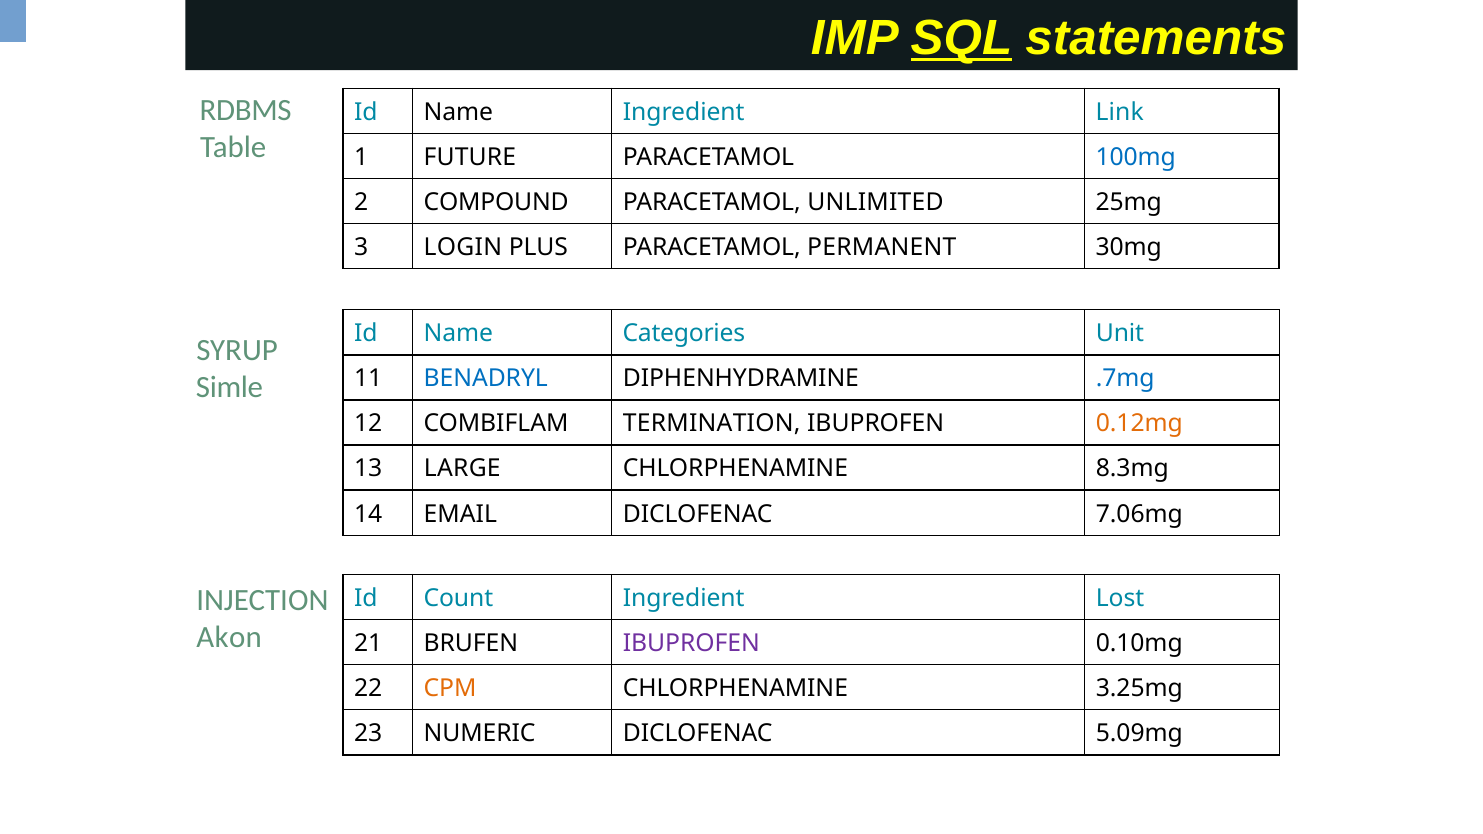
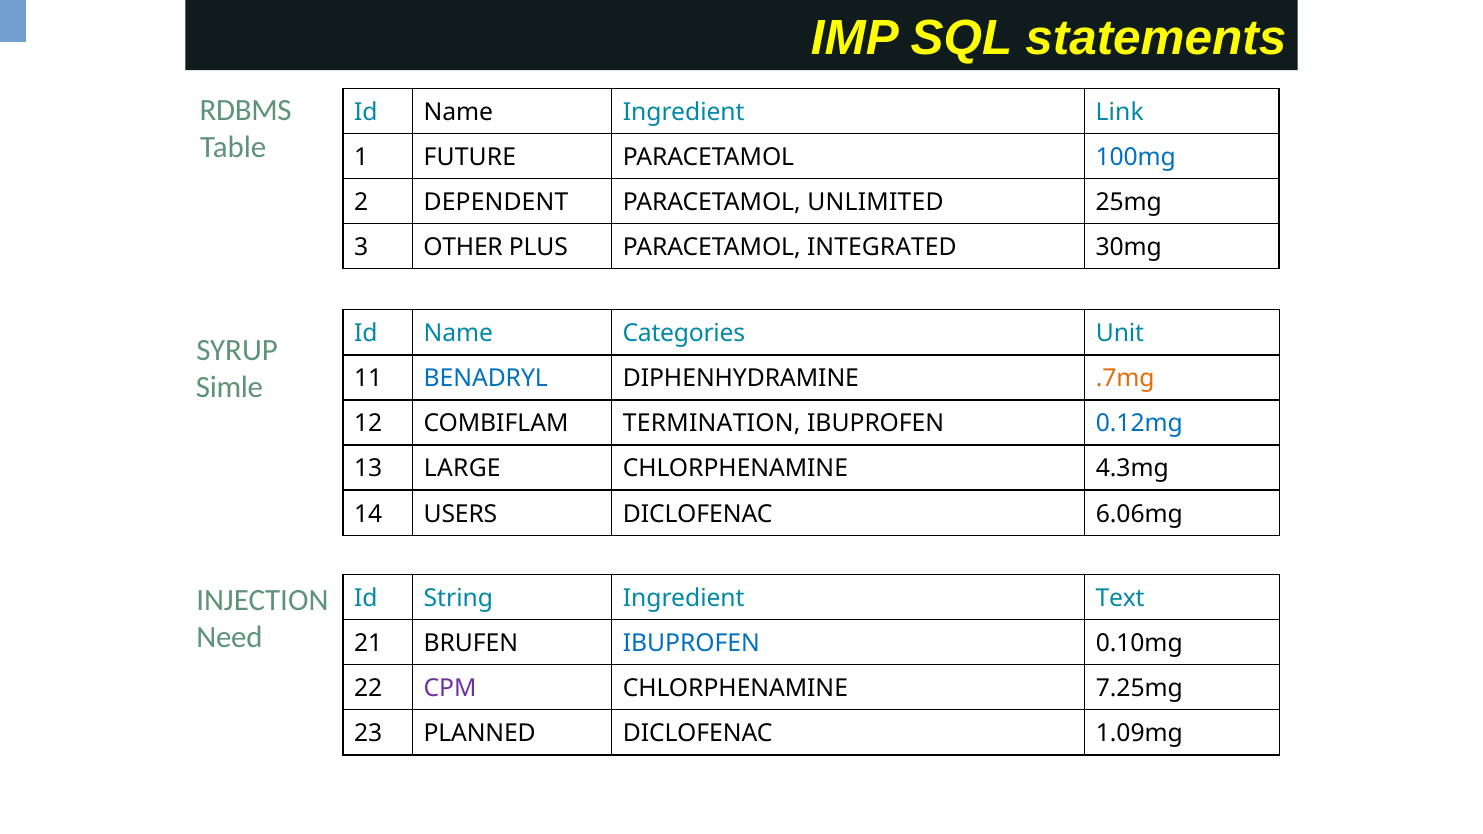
SQL underline: present -> none
COMPOUND: COMPOUND -> DEPENDENT
LOGIN: LOGIN -> OTHER
PERMANENT: PERMANENT -> INTEGRATED
.7mg colour: blue -> orange
0.12mg colour: orange -> blue
8.3mg: 8.3mg -> 4.3mg
EMAIL: EMAIL -> USERS
7.06mg: 7.06mg -> 6.06mg
Count: Count -> String
Lost: Lost -> Text
Akon: Akon -> Need
IBUPROFEN at (691, 643) colour: purple -> blue
CPM colour: orange -> purple
3.25mg: 3.25mg -> 7.25mg
NUMERIC: NUMERIC -> PLANNED
5.09mg: 5.09mg -> 1.09mg
